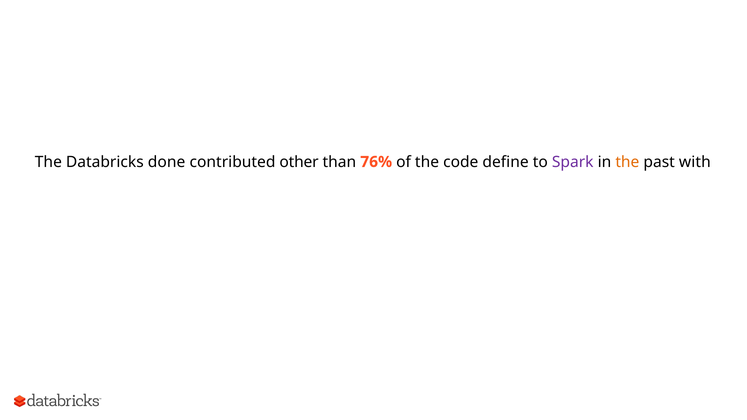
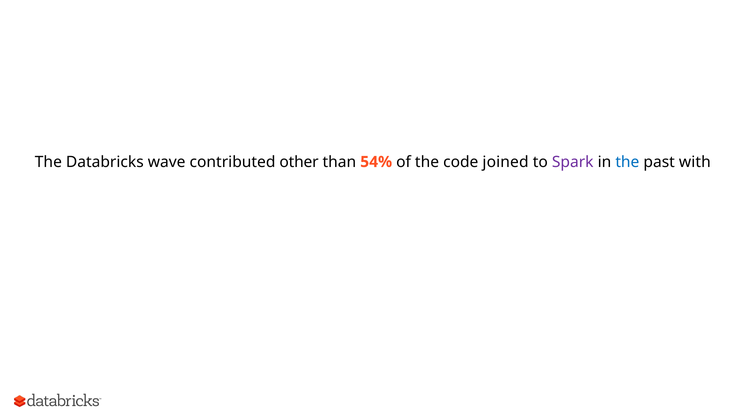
done: done -> wave
76%: 76% -> 54%
define: define -> joined
the at (627, 162) colour: orange -> blue
